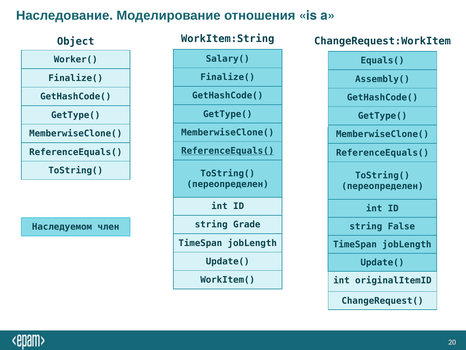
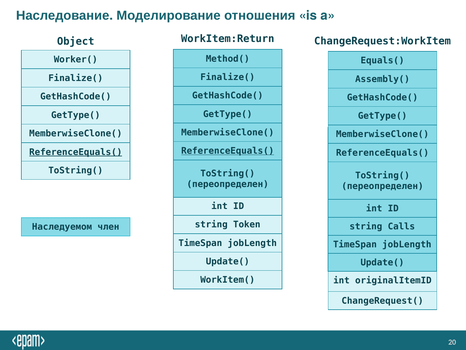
WorkItem:String: WorkItem:String -> WorkItem:Return
Salary(: Salary( -> Method(
ReferenceEquals( at (76, 152) underline: none -> present
Grade: Grade -> Token
False: False -> Calls
